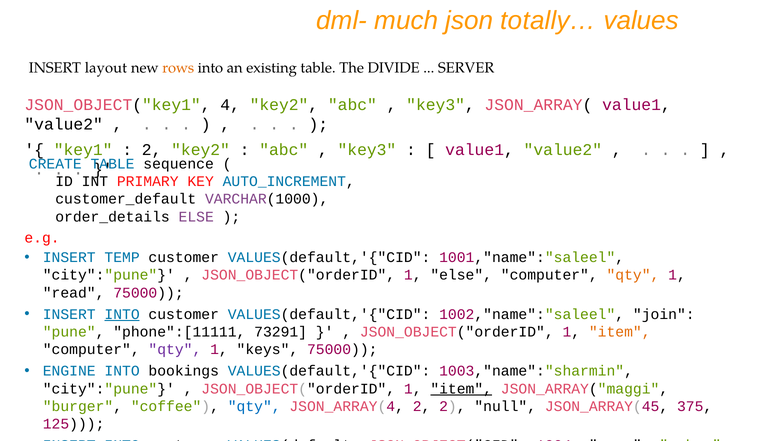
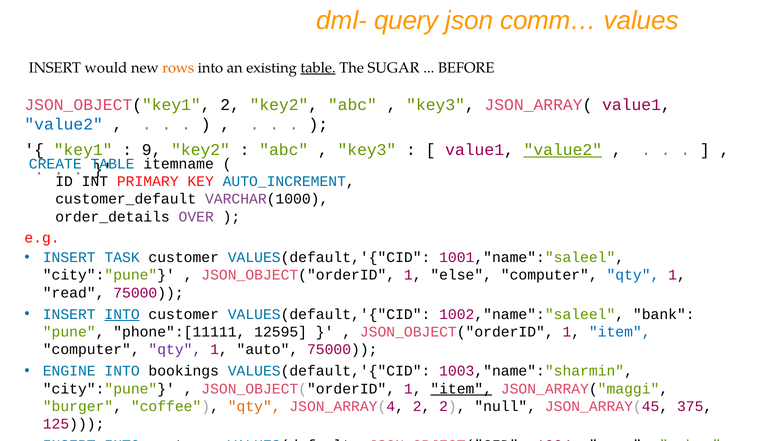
much: much -> query
totally…: totally… -> comm…
layout: layout -> would
table at (318, 68) underline: none -> present
DIVIDE: DIVIDE -> SUGAR
SERVER: SERVER -> BEFORE
JSON_OBJECT("key1 4: 4 -> 2
value2 at (64, 124) colour: black -> blue
2 at (152, 150): 2 -> 9
value2 at (563, 150) underline: none -> present
sequence: sequence -> itemname
order_details ELSE: ELSE -> OVER
TEMP: TEMP -> TASK
qty at (633, 275) colour: orange -> blue
join: join -> bank
73291: 73291 -> 12595
item at (620, 332) colour: orange -> blue
keys: keys -> auto
qty at (254, 406) colour: blue -> orange
